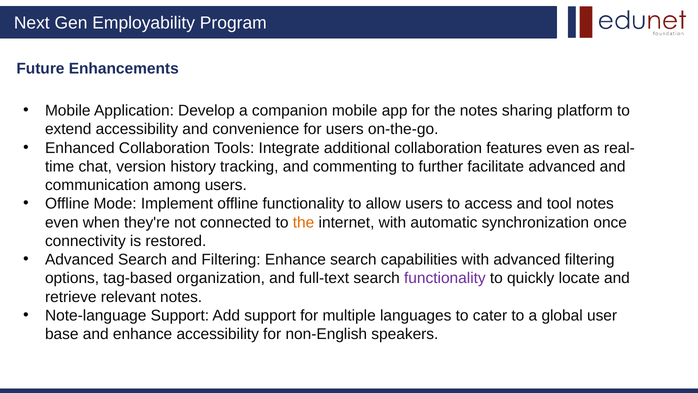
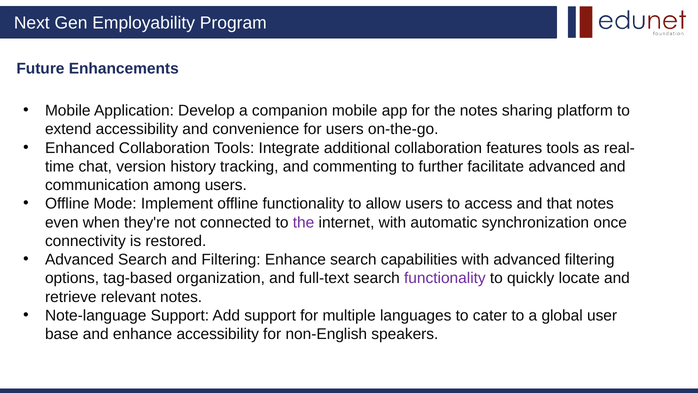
features even: even -> tools
tool: tool -> that
the at (304, 222) colour: orange -> purple
